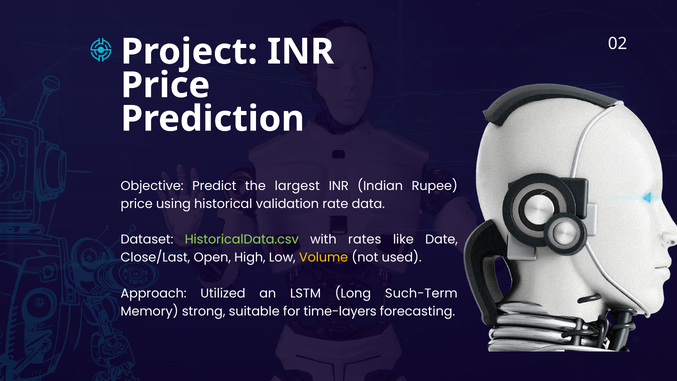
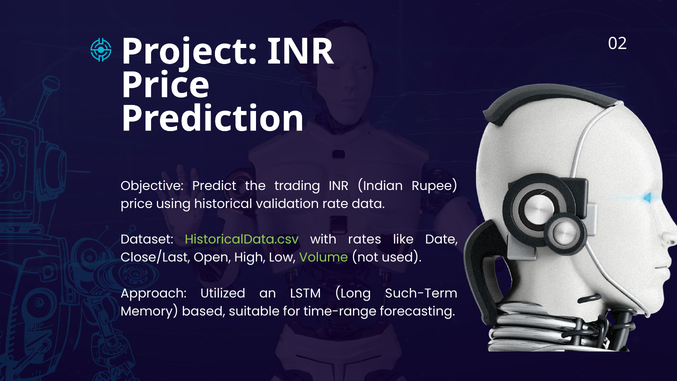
largest: largest -> trading
Volume colour: yellow -> light green
strong: strong -> based
time-layers: time-layers -> time-range
